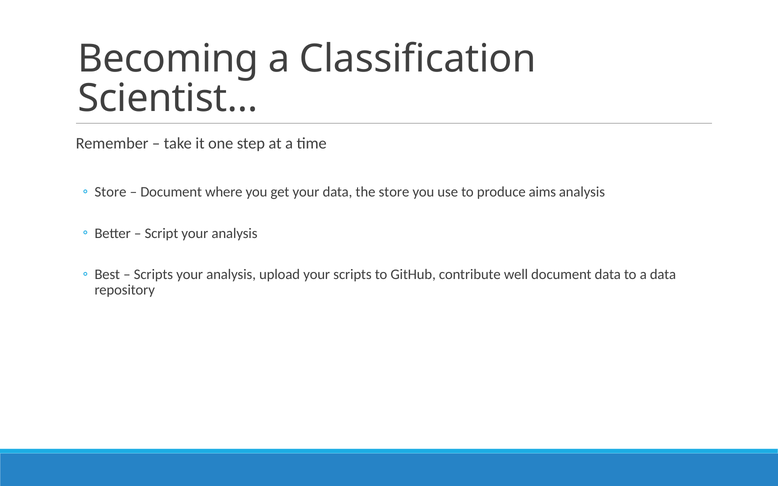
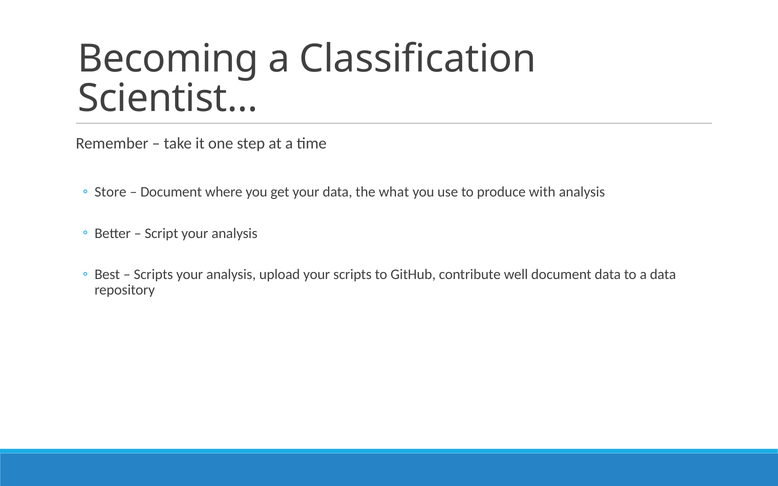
the store: store -> what
aims: aims -> with
